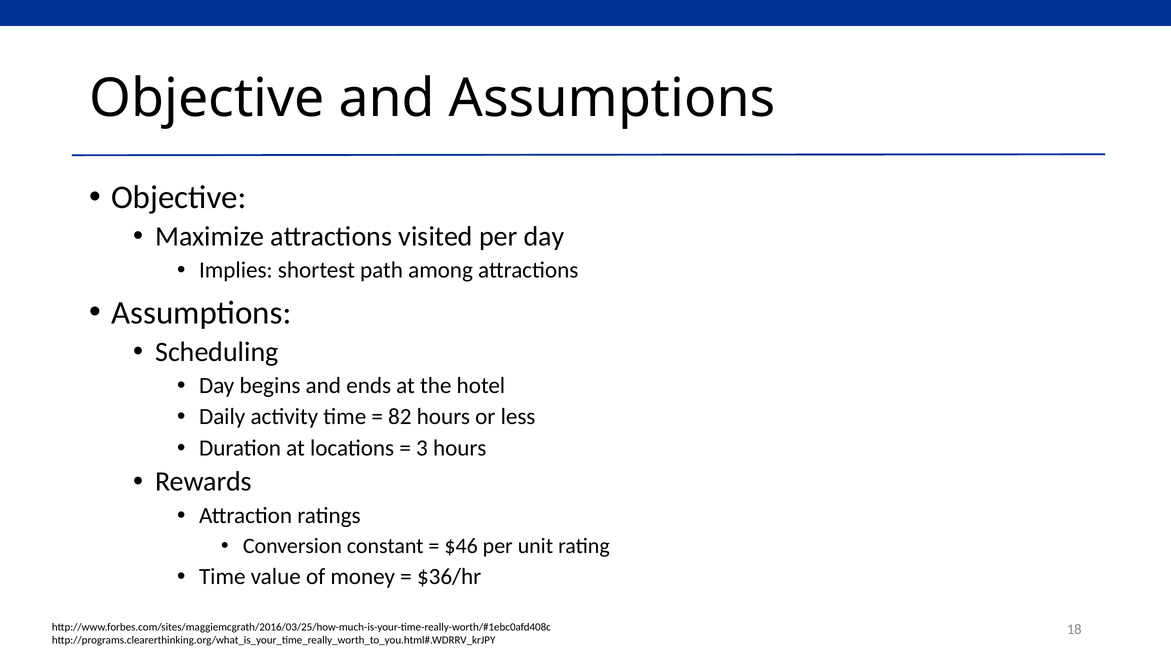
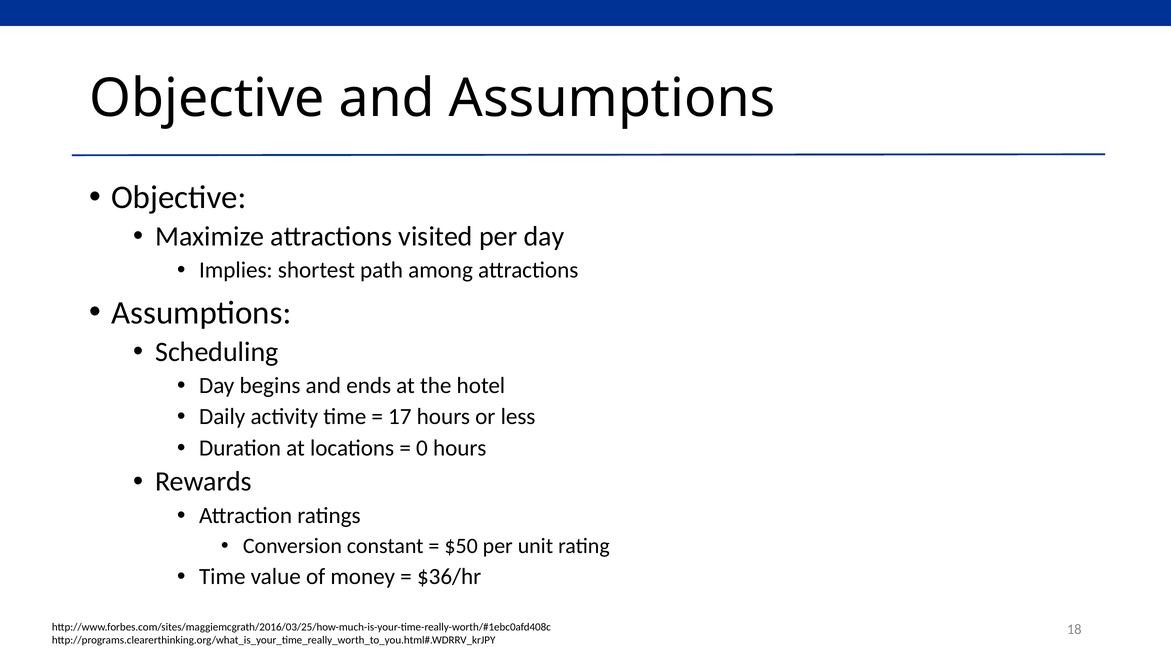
82: 82 -> 17
3: 3 -> 0
$46: $46 -> $50
